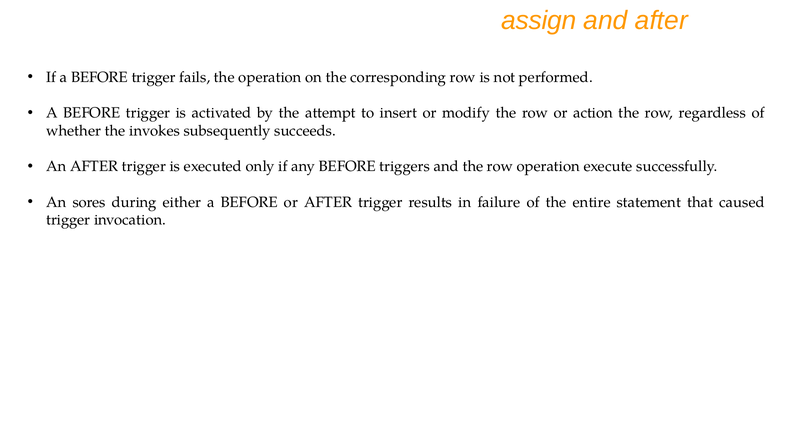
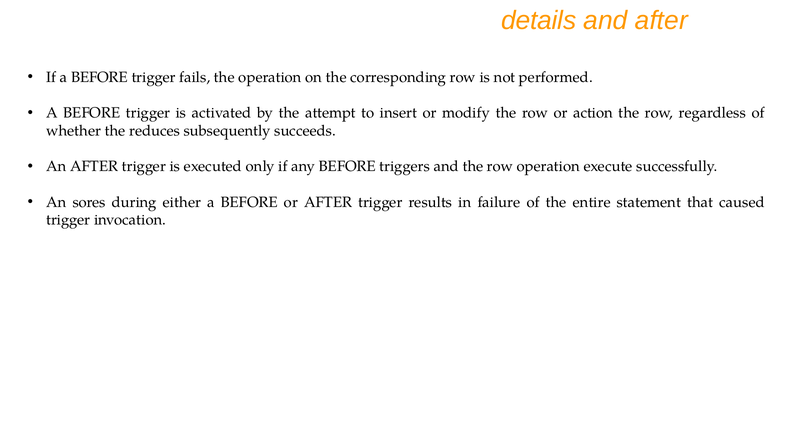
assign: assign -> details
invokes: invokes -> reduces
